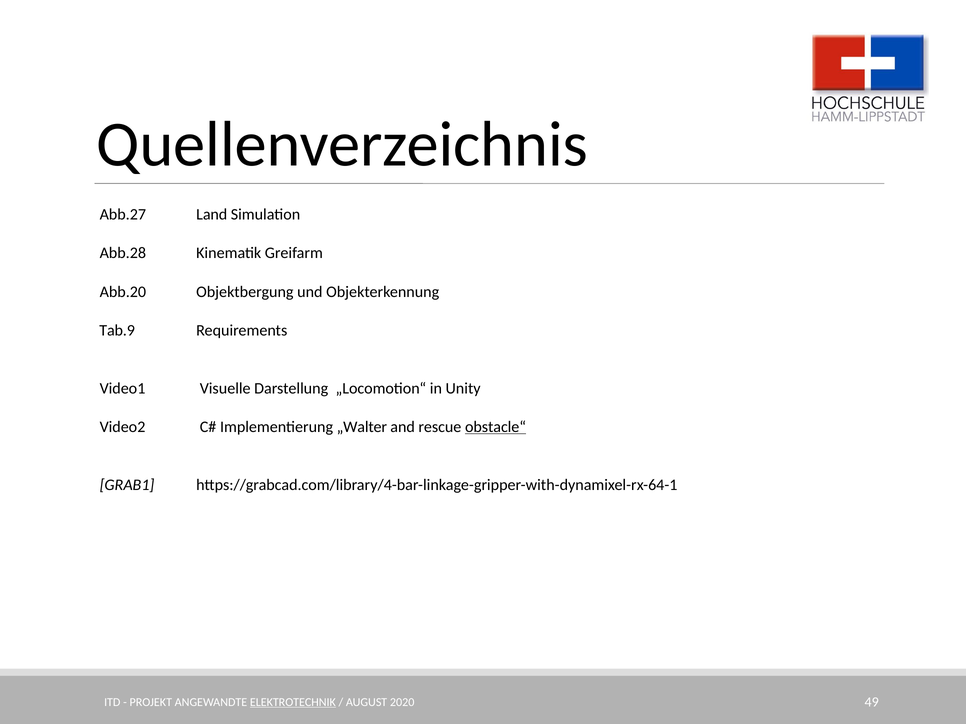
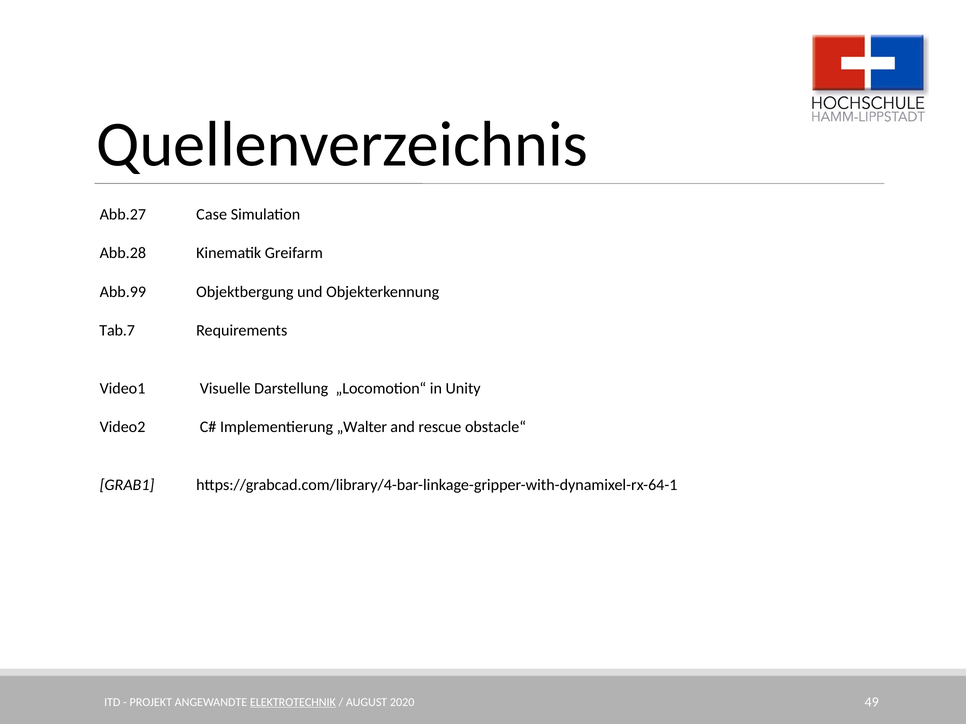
Land: Land -> Case
Abb.20: Abb.20 -> Abb.99
Tab.9: Tab.9 -> Tab.7
obstacle“ underline: present -> none
